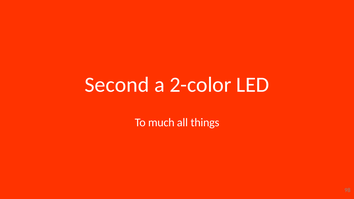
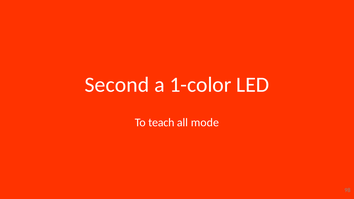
2-color: 2-color -> 1-color
much: much -> teach
things: things -> mode
